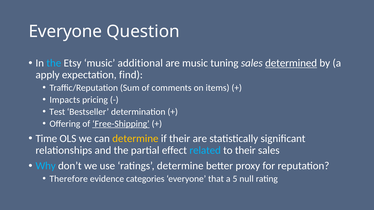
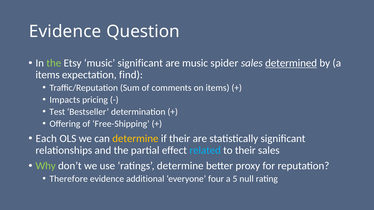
Everyone at (65, 31): Everyone -> Evidence
the at (54, 63) colour: light blue -> light green
music additional: additional -> significant
tuning: tuning -> spider
apply at (48, 75): apply -> items
Free-Shipping underline: present -> none
Time: Time -> Each
Why colour: light blue -> light green
categories: categories -> additional
that: that -> four
